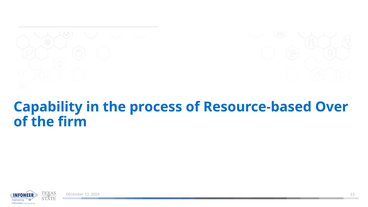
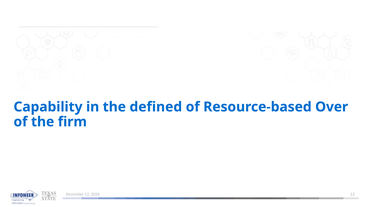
process: process -> defined
